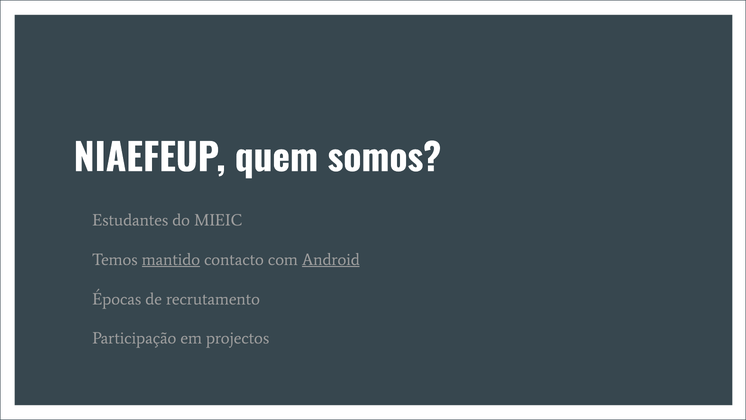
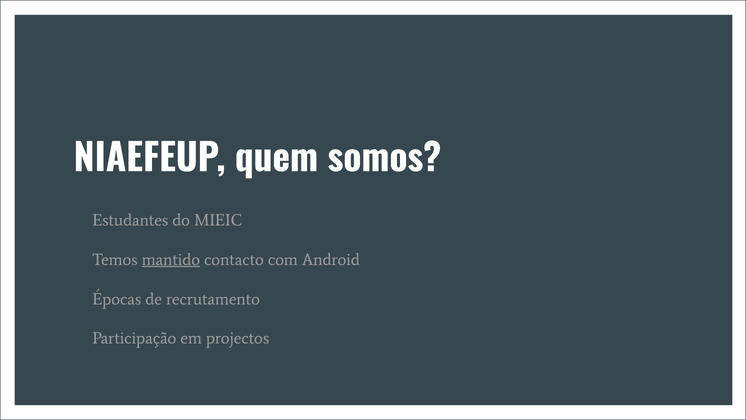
Android underline: present -> none
